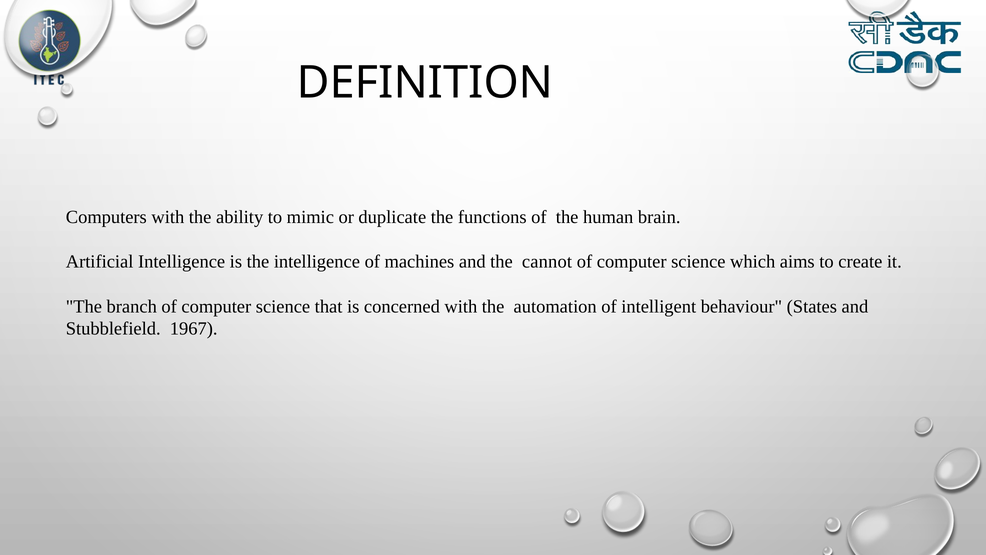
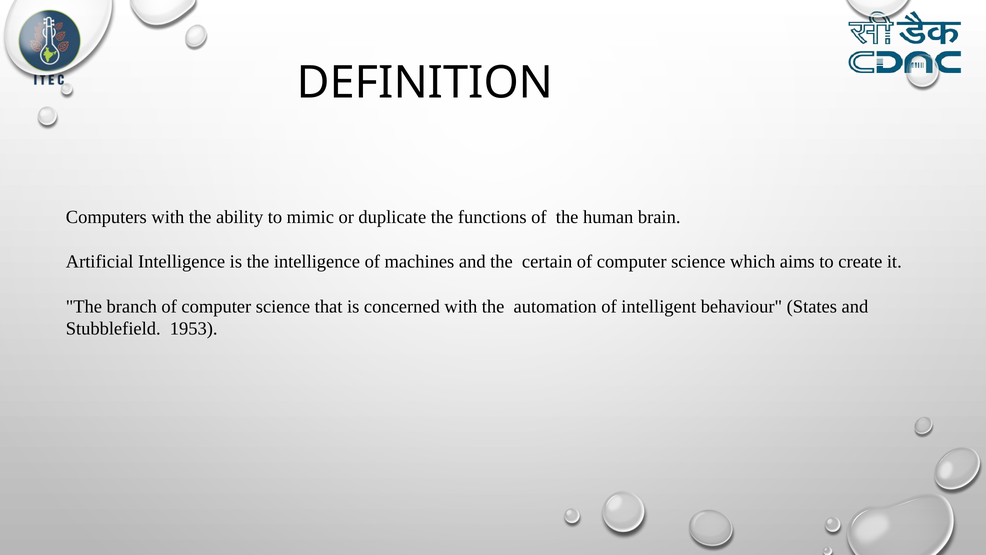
cannot: cannot -> certain
1967: 1967 -> 1953
